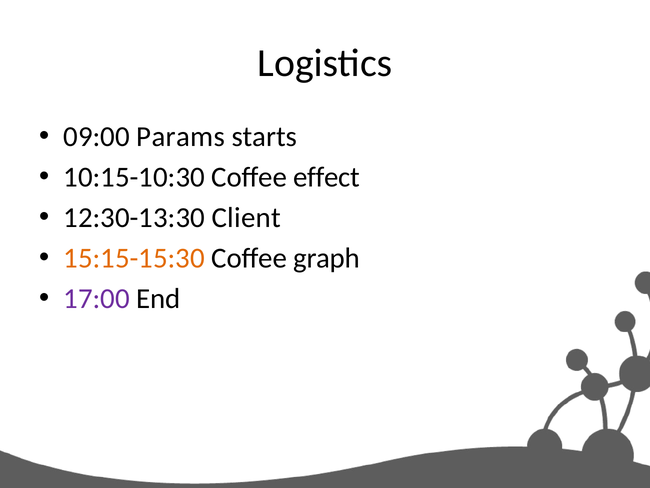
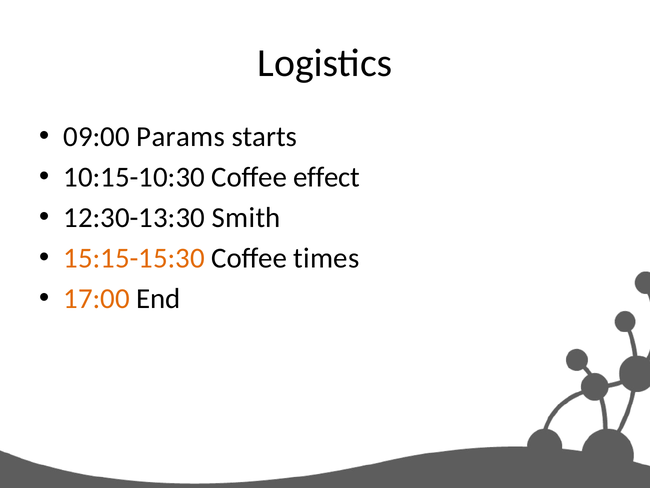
Client: Client -> Smith
graph: graph -> times
17:00 colour: purple -> orange
